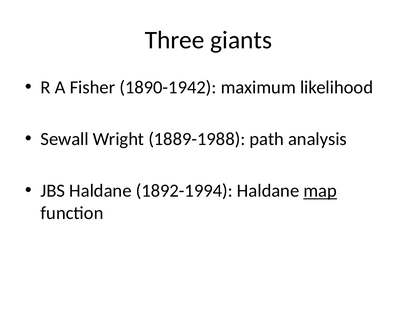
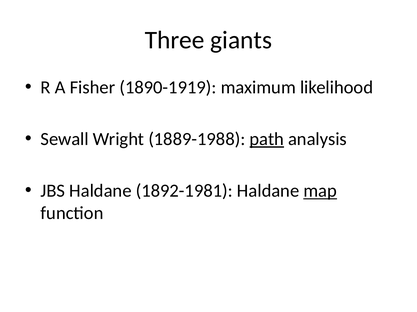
1890-1942: 1890-1942 -> 1890-1919
path underline: none -> present
1892-1994: 1892-1994 -> 1892-1981
